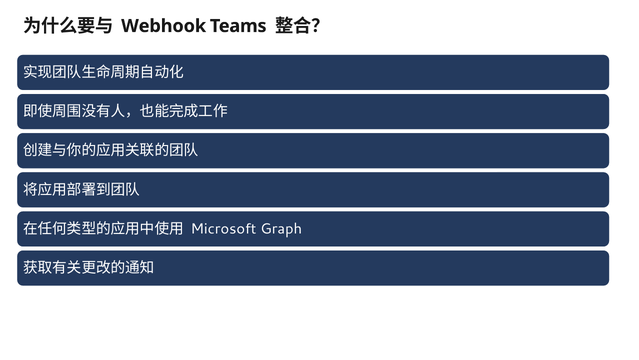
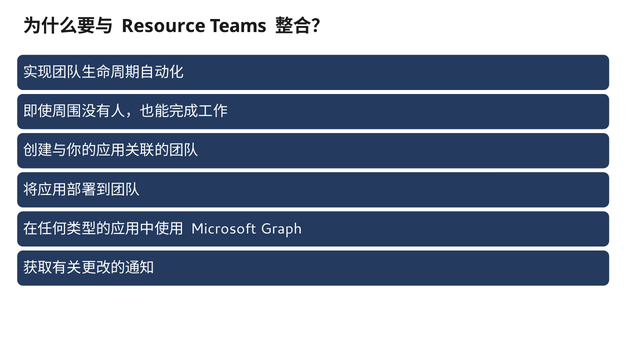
Webhook: Webhook -> Resource
